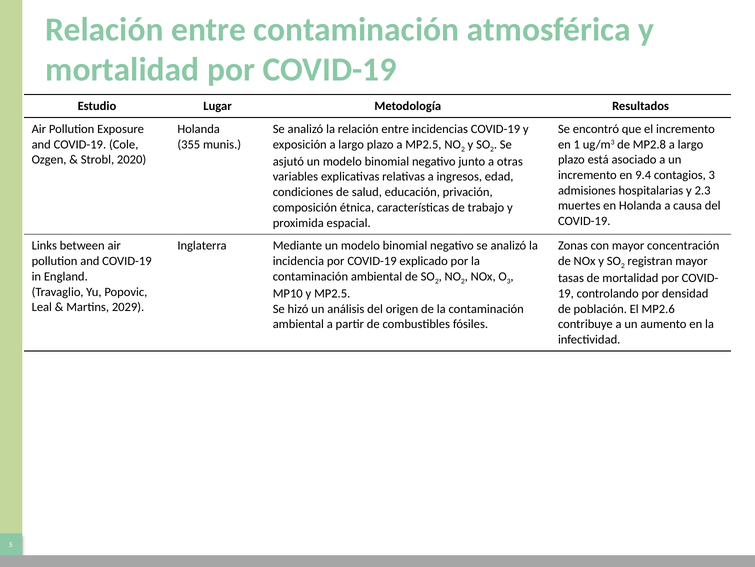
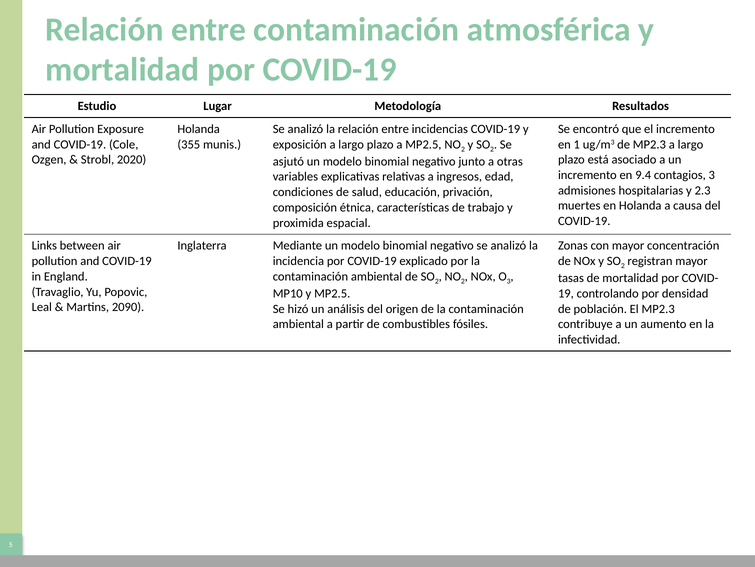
de MP2.8: MP2.8 -> MP2.3
2029: 2029 -> 2090
El MP2.6: MP2.6 -> MP2.3
